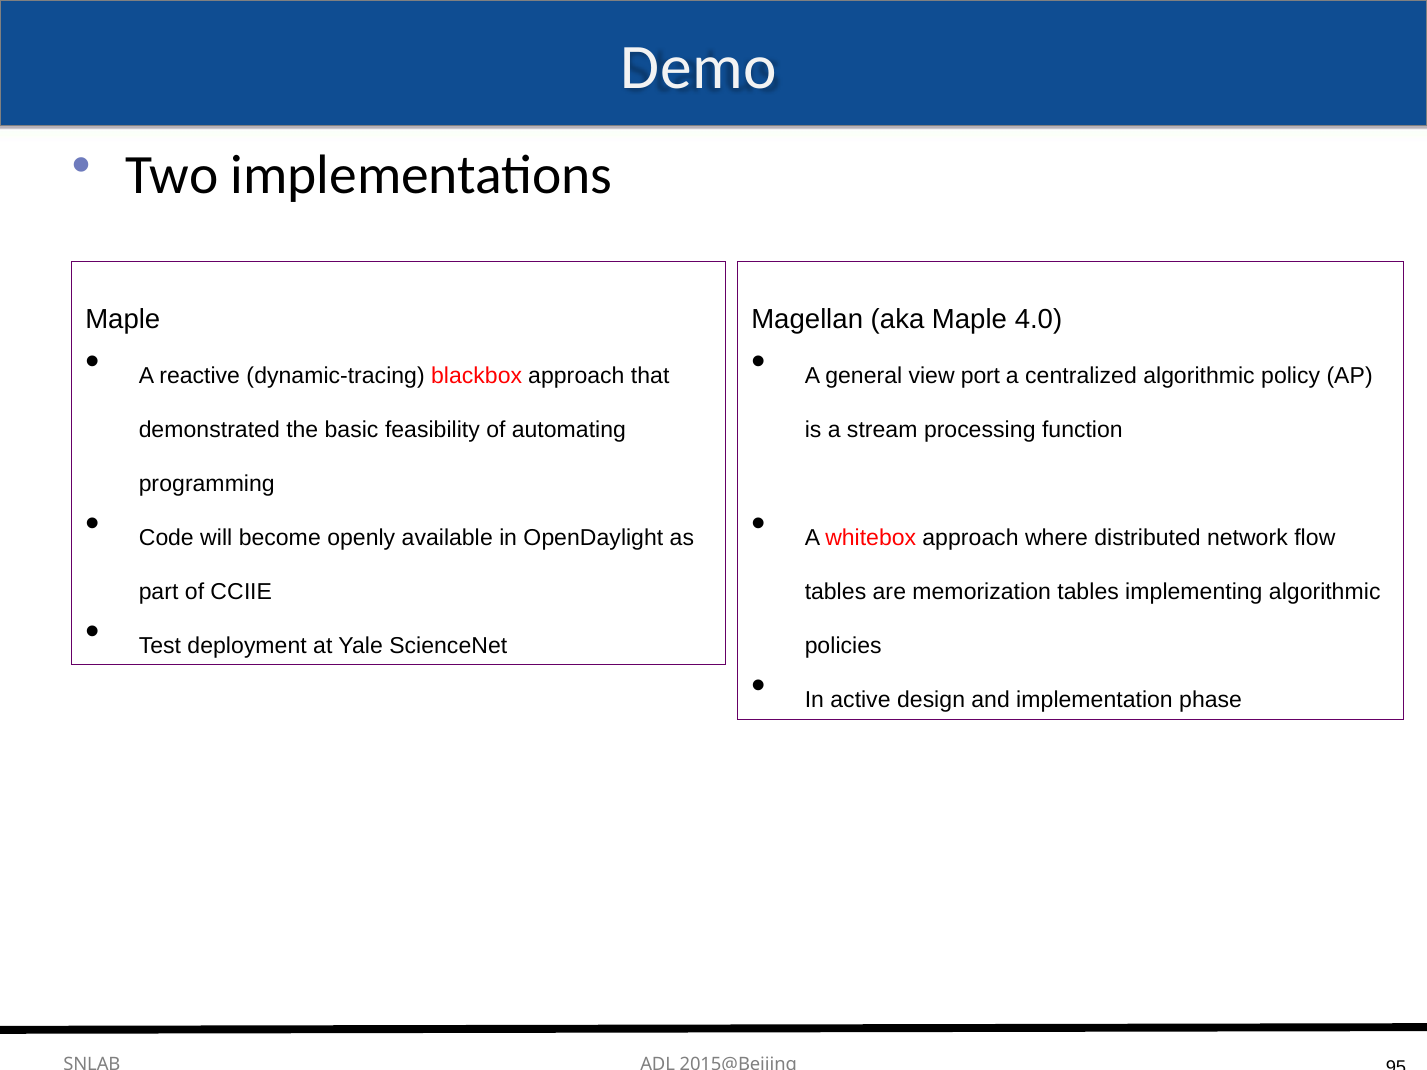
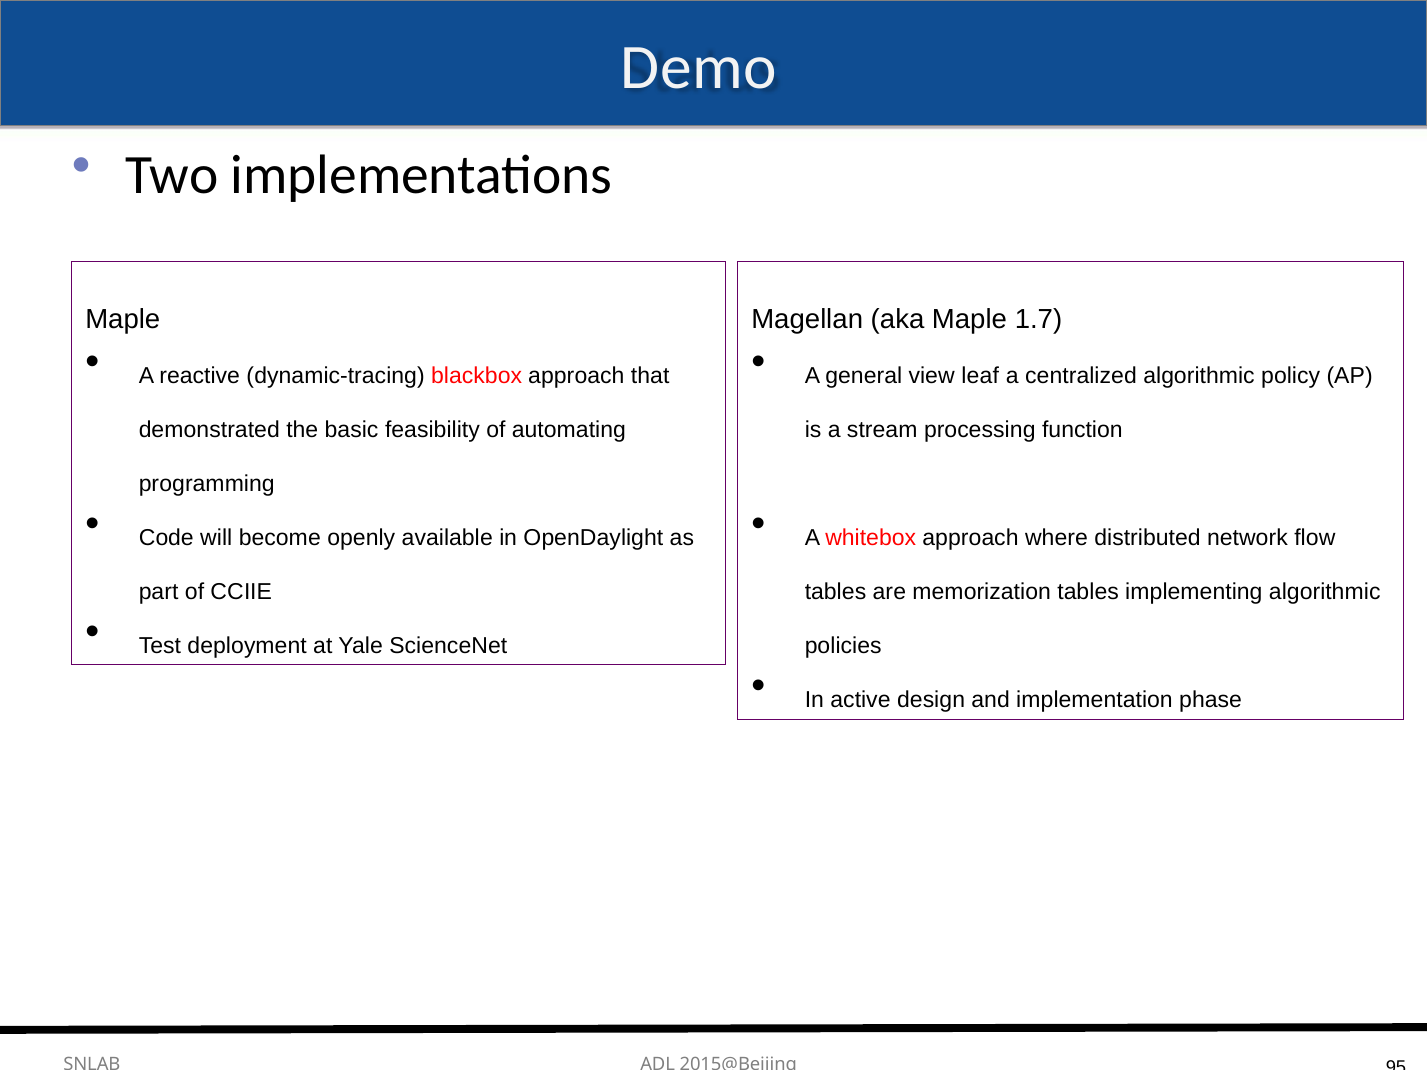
4.0: 4.0 -> 1.7
port: port -> leaf
